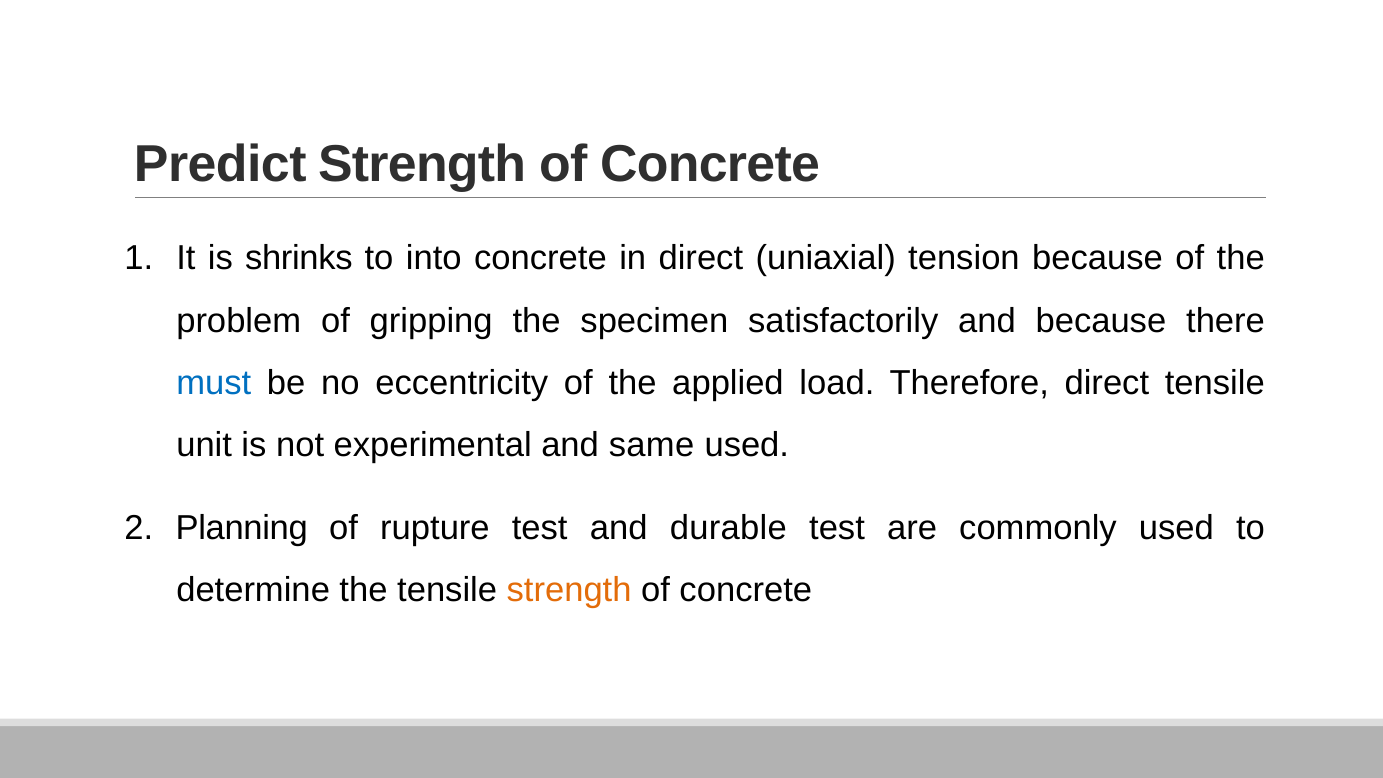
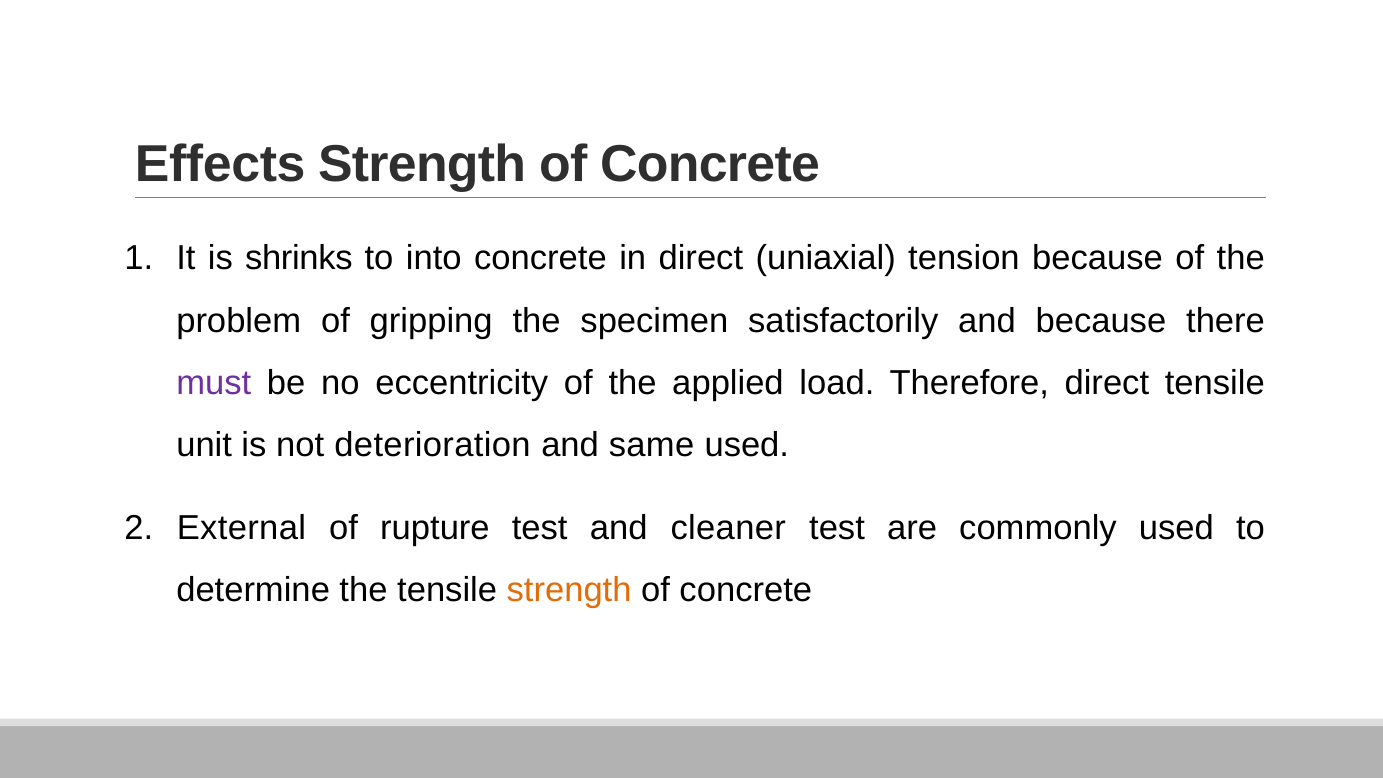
Predict: Predict -> Effects
must colour: blue -> purple
experimental: experimental -> deterioration
Planning: Planning -> External
durable: durable -> cleaner
